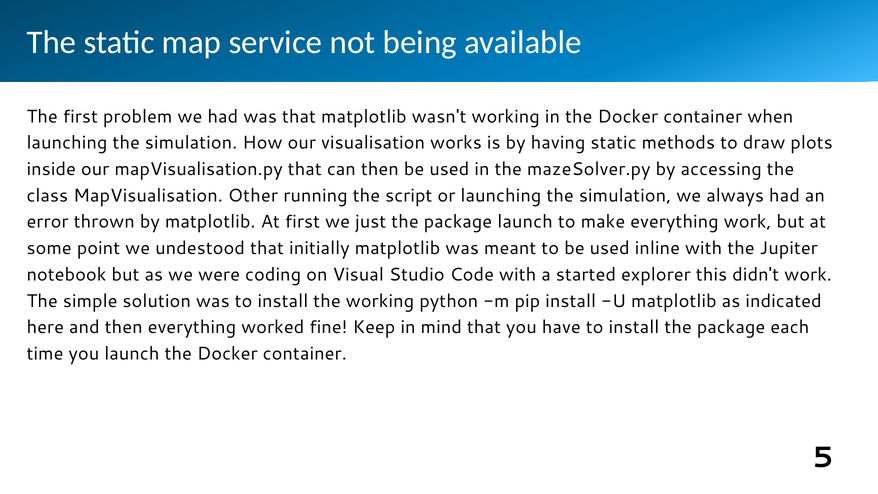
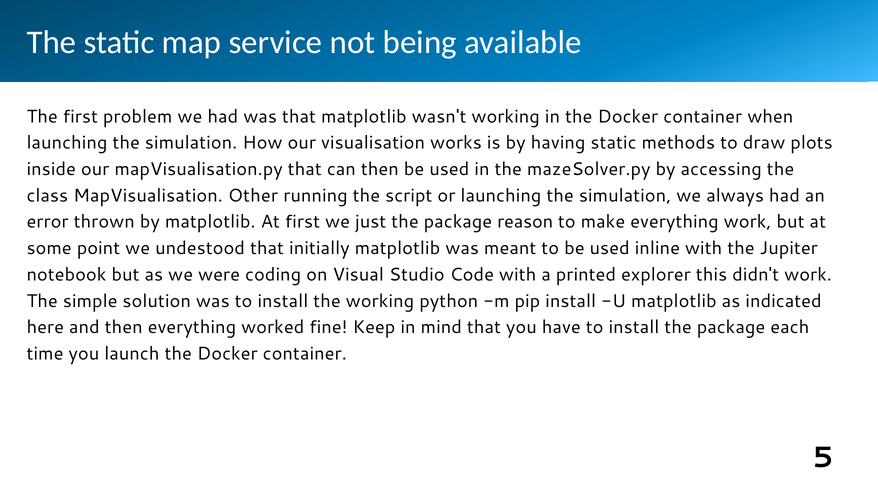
package launch: launch -> reason
started: started -> printed
